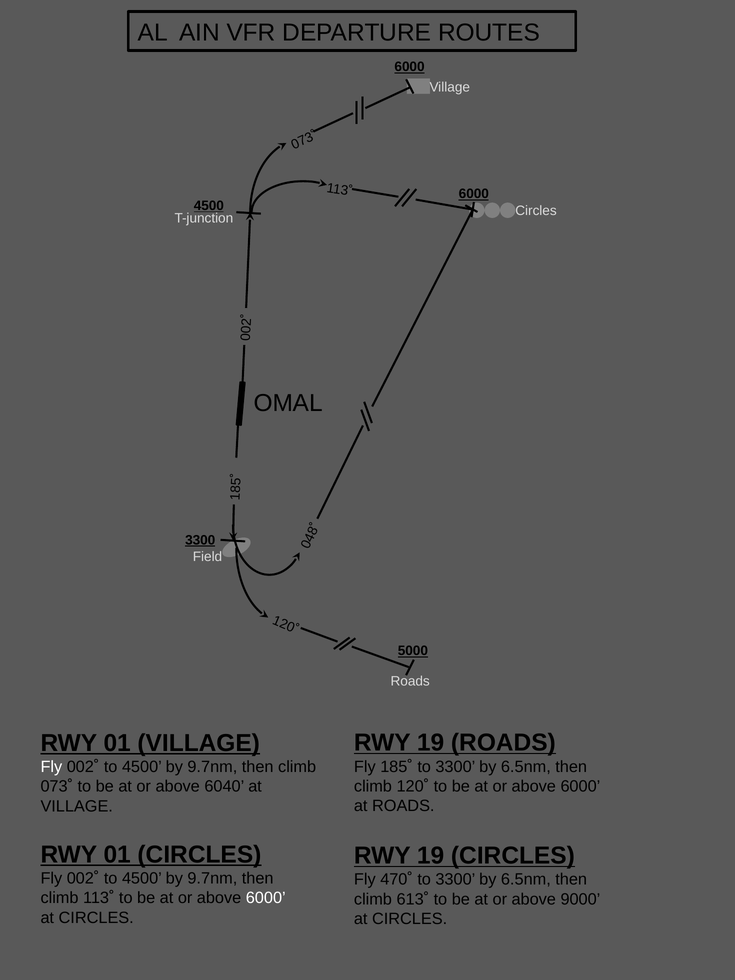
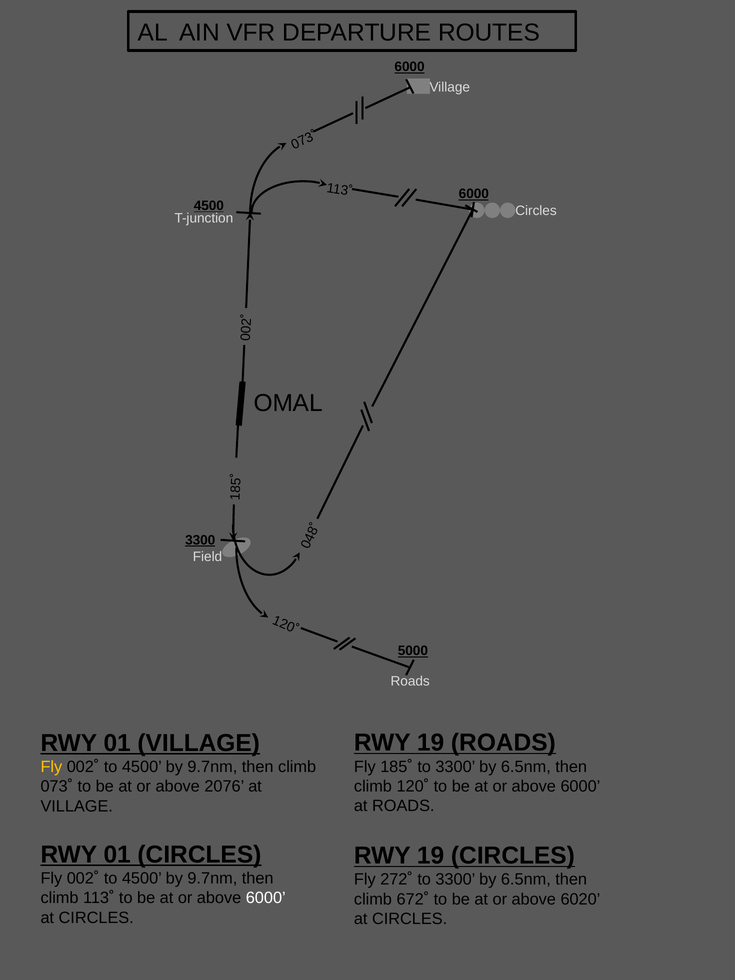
Fly at (51, 767) colour: white -> yellow
6040: 6040 -> 2076
470˚: 470˚ -> 272˚
613˚: 613˚ -> 672˚
9000: 9000 -> 6020
